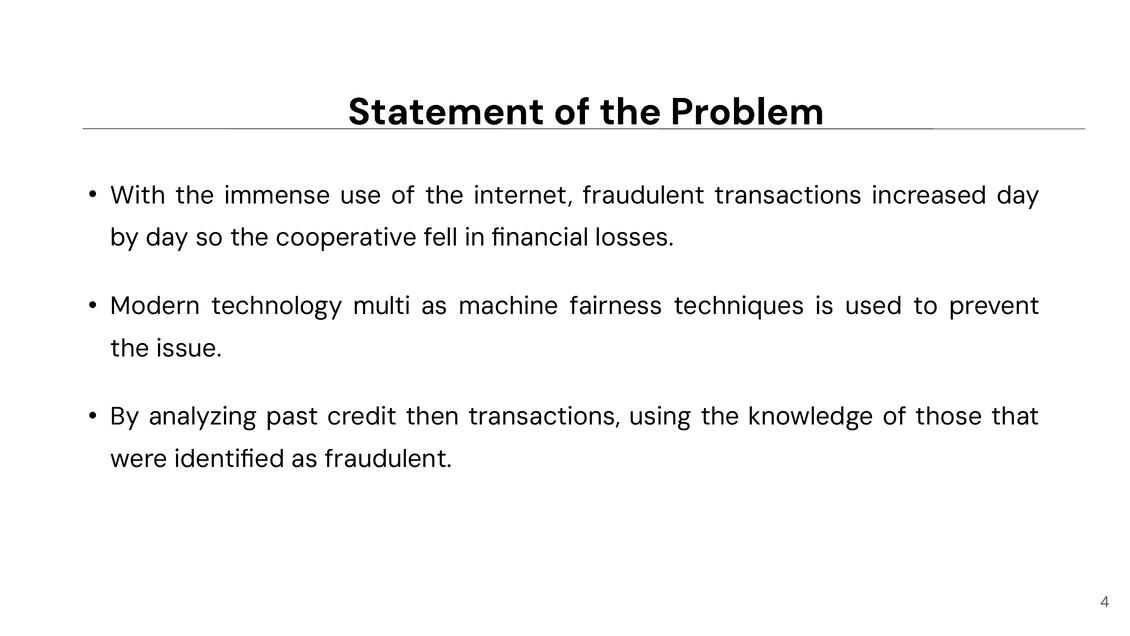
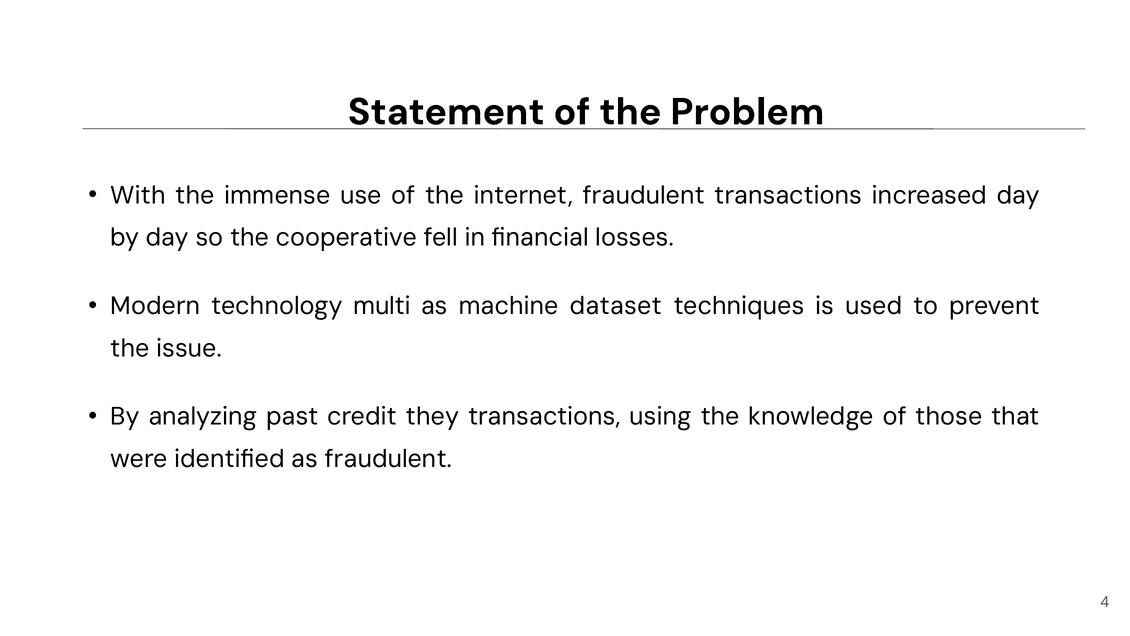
fairness: fairness -> dataset
then: then -> they
